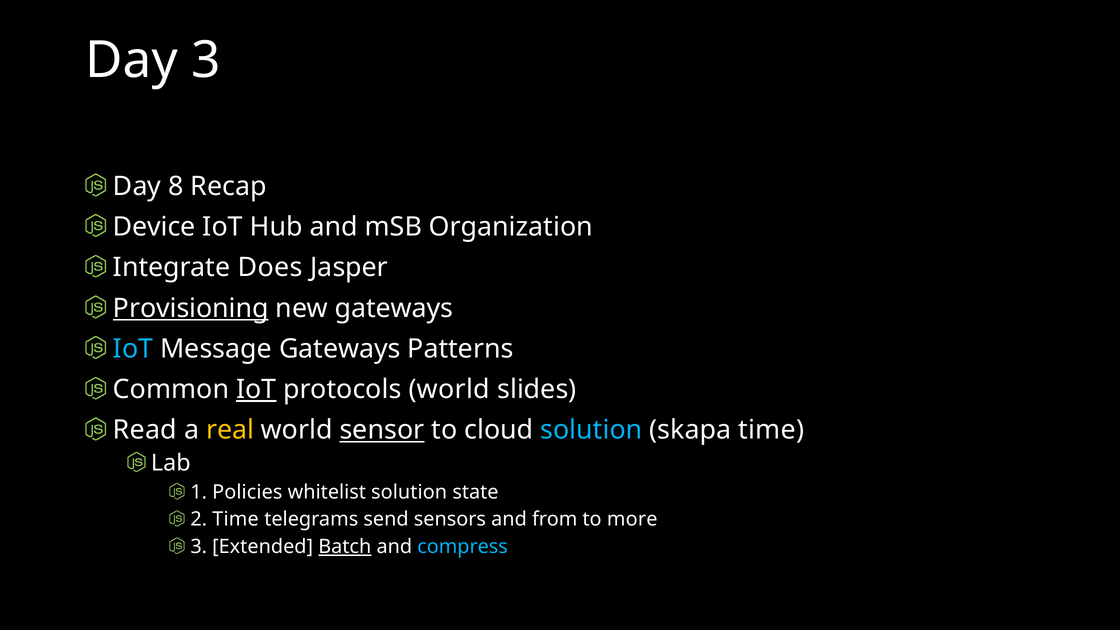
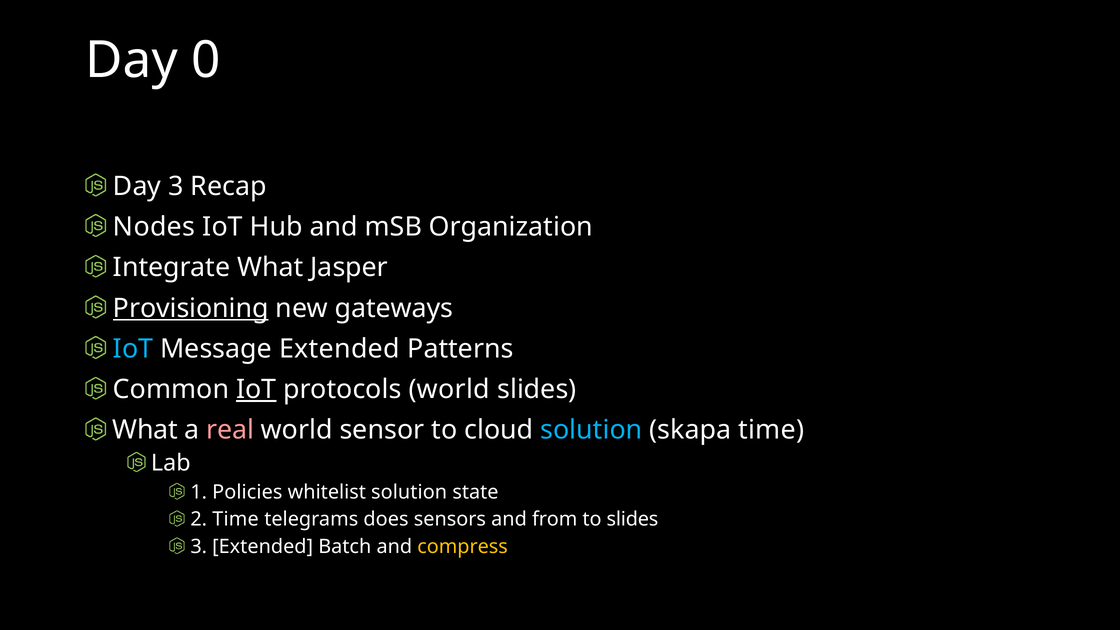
Day 3: 3 -> 0
Day 8: 8 -> 3
Device: Device -> Nodes
Integrate Does: Does -> What
Message Gateways: Gateways -> Extended
Read at (145, 430): Read -> What
real colour: yellow -> pink
sensor underline: present -> none
send: send -> does
to more: more -> slides
Batch underline: present -> none
compress colour: light blue -> yellow
